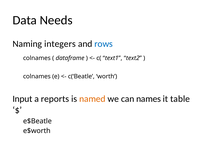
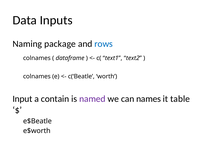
Needs: Needs -> Inputs
integers: integers -> package
reports: reports -> contain
named colour: orange -> purple
